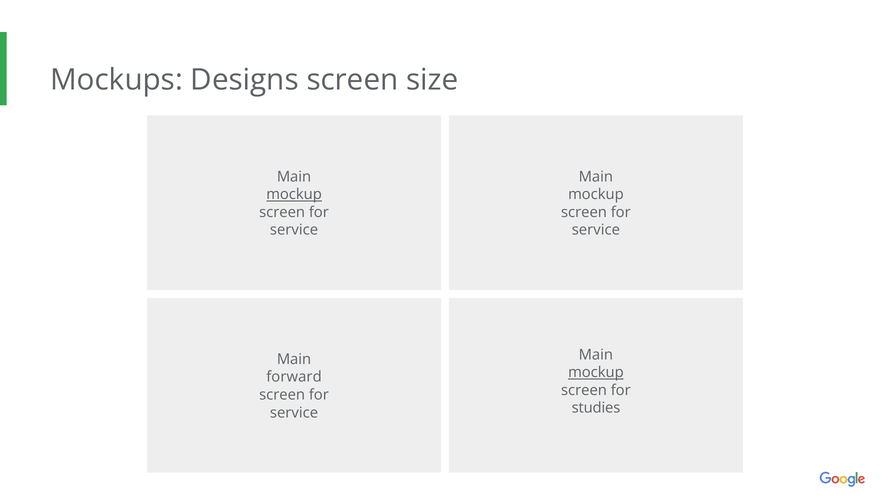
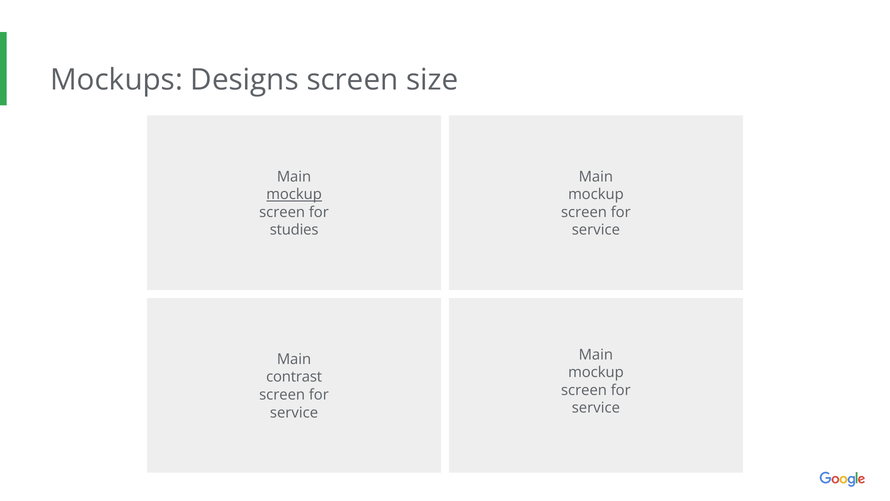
service at (294, 230): service -> studies
mockup at (596, 372) underline: present -> none
forward: forward -> contrast
studies at (596, 408): studies -> service
